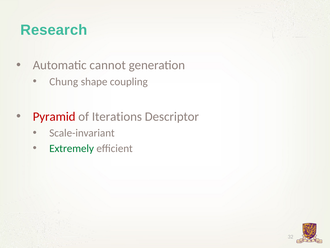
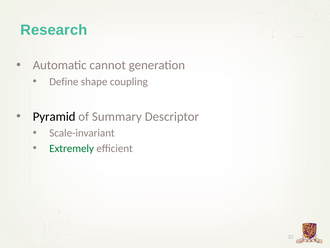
Chung: Chung -> Define
Pyramid colour: red -> black
Iterations: Iterations -> Summary
